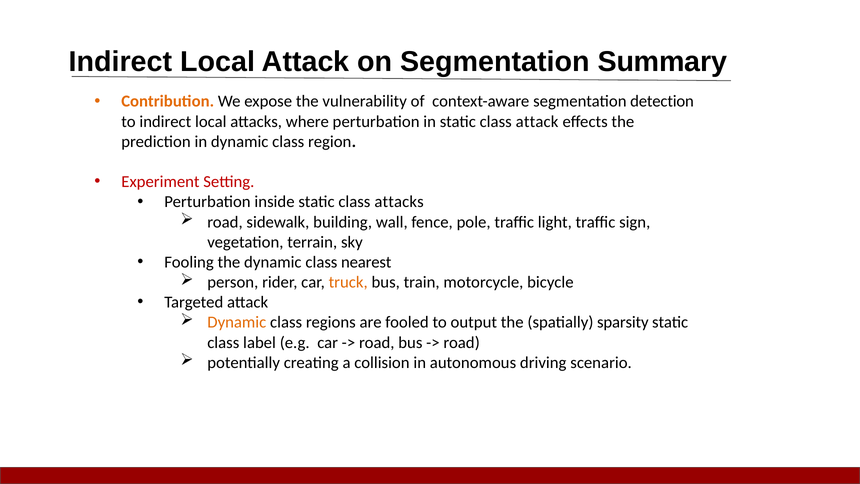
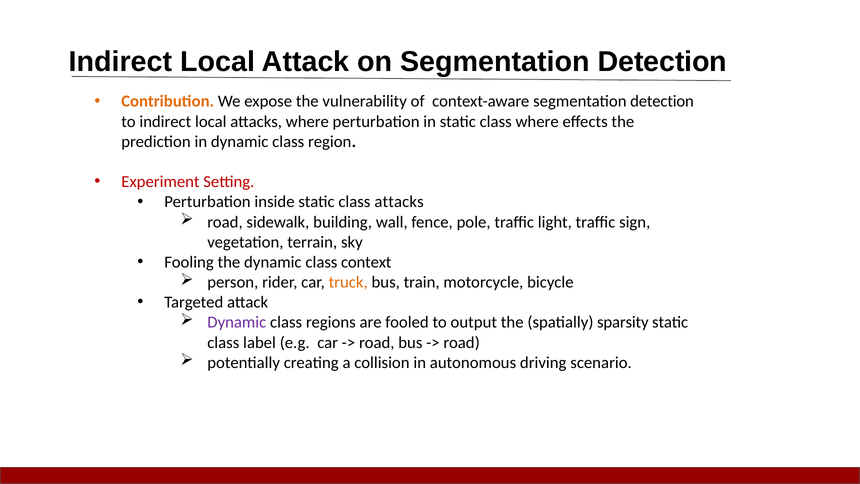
on Segmentation Summary: Summary -> Detection
class attack: attack -> where
nearest: nearest -> context
Dynamic at (237, 322) colour: orange -> purple
